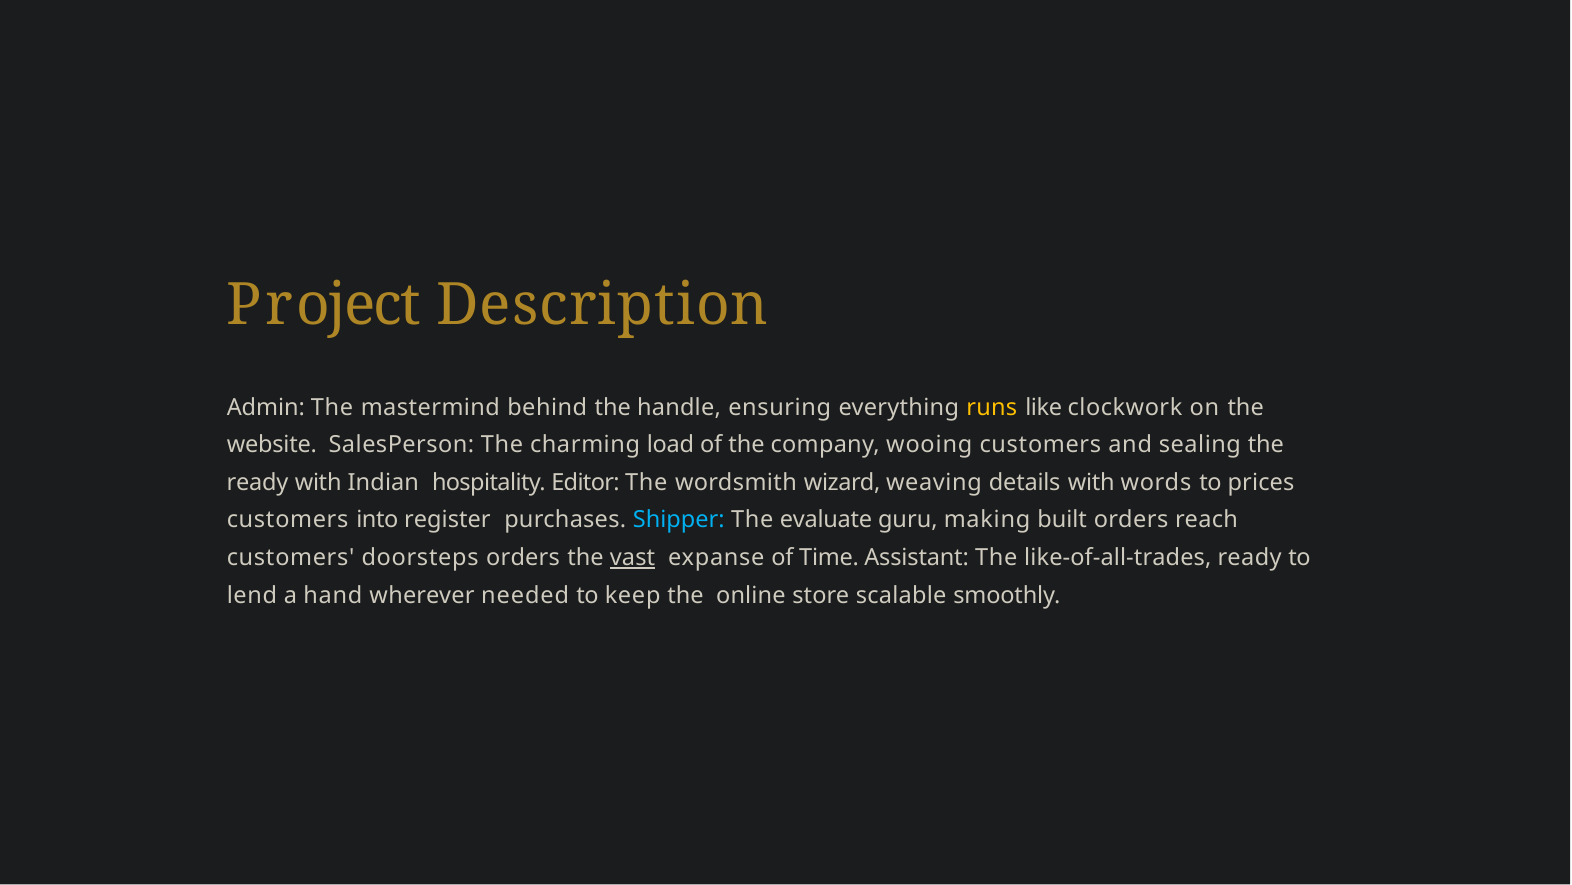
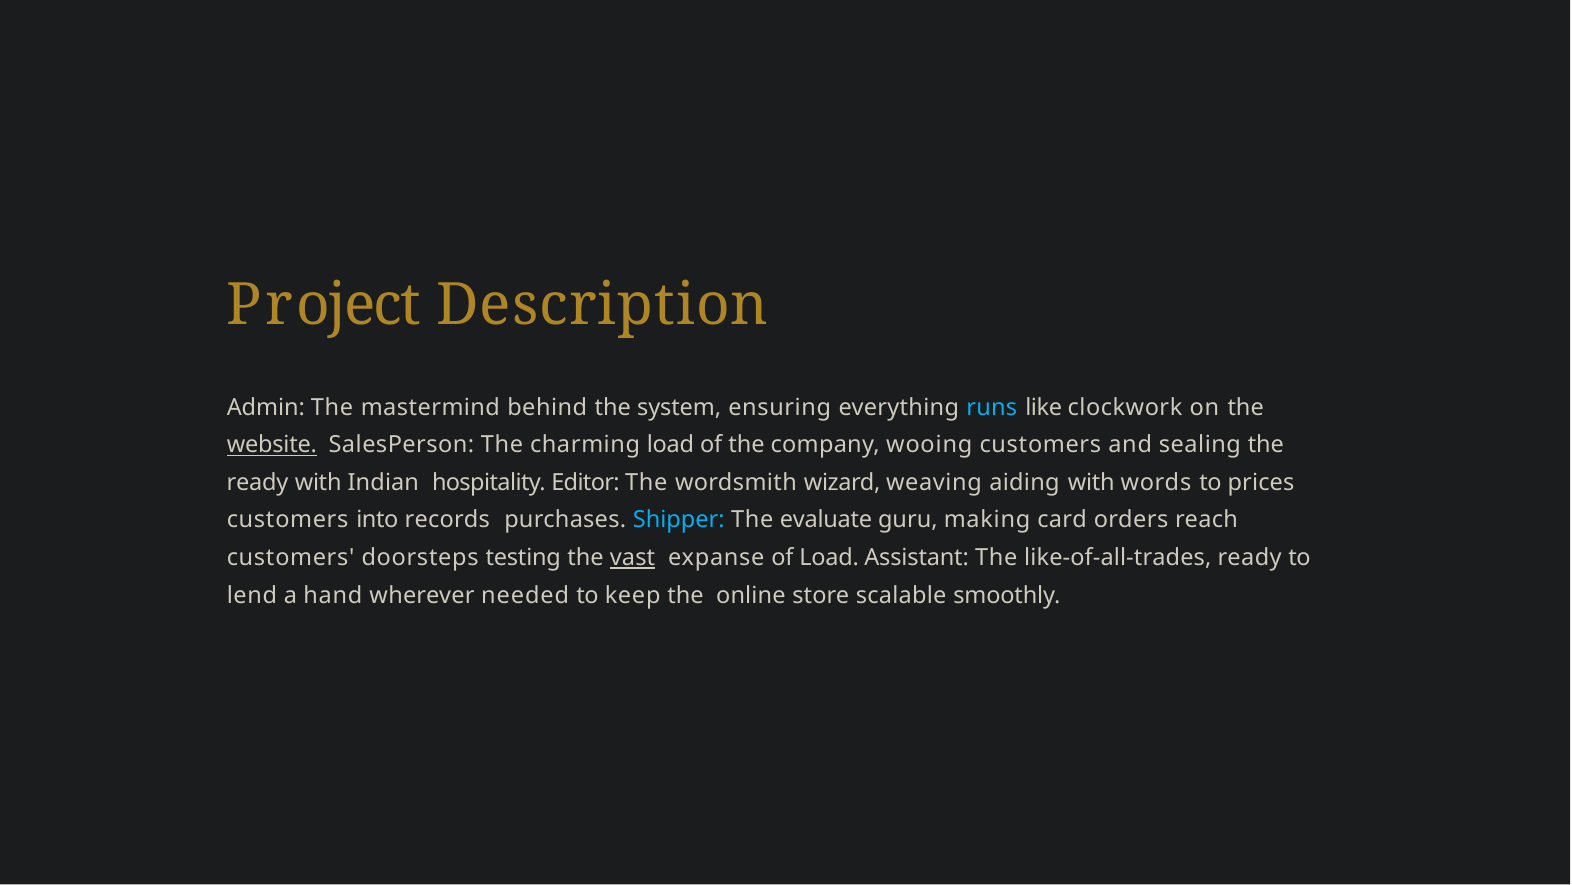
handle: handle -> system
runs colour: yellow -> light blue
website underline: none -> present
details: details -> aiding
register: register -> records
built: built -> card
doorsteps orders: orders -> testing
of Time: Time -> Load
